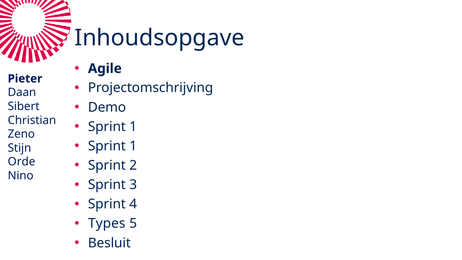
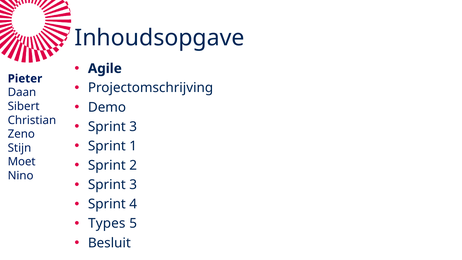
1 at (133, 127): 1 -> 3
Orde: Orde -> Moet
